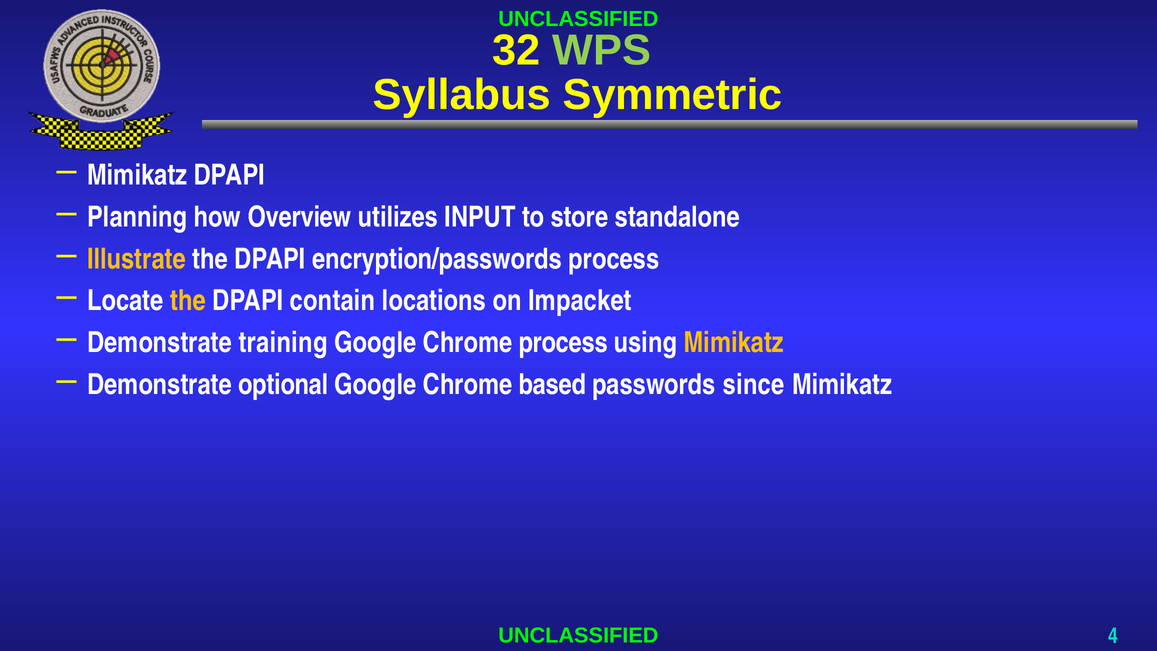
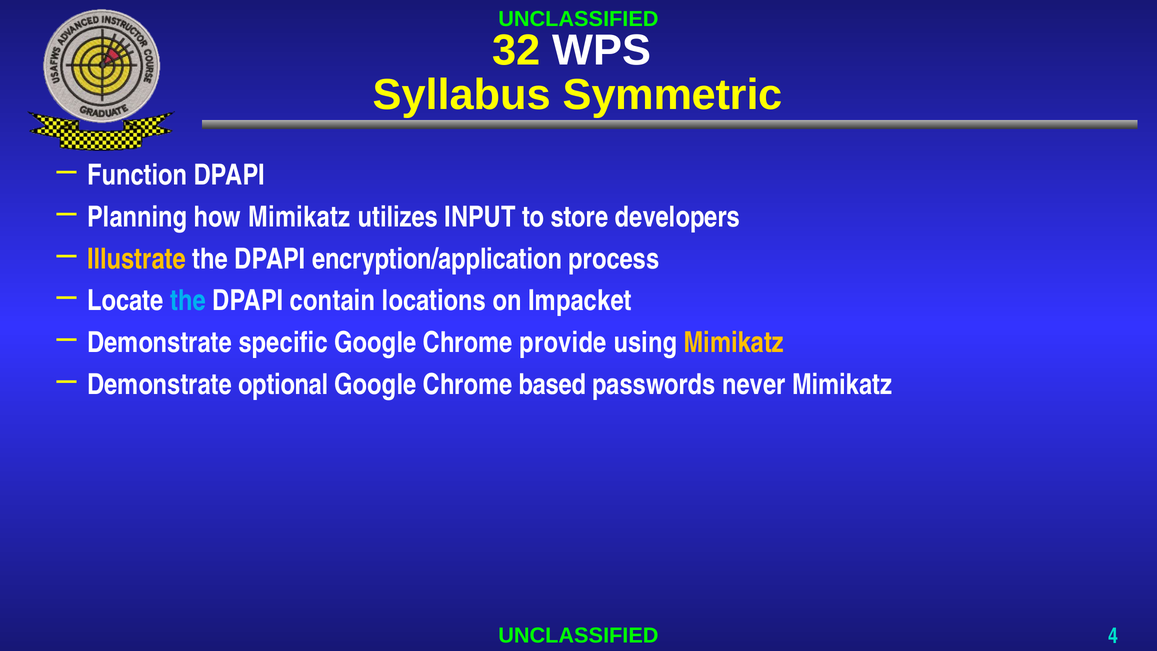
WPS colour: light green -> white
Mimikatz at (137, 175): Mimikatz -> Function
how Overview: Overview -> Mimikatz
standalone: standalone -> developers
encryption/passwords: encryption/passwords -> encryption/application
the at (188, 301) colour: yellow -> light blue
training: training -> specific
Chrome process: process -> provide
since: since -> never
